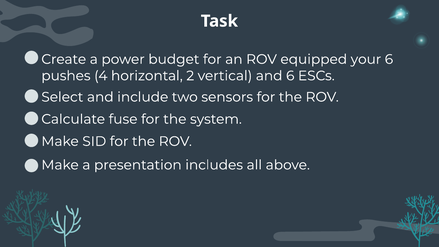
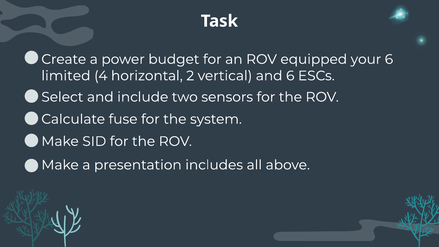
pushes: pushes -> limited
